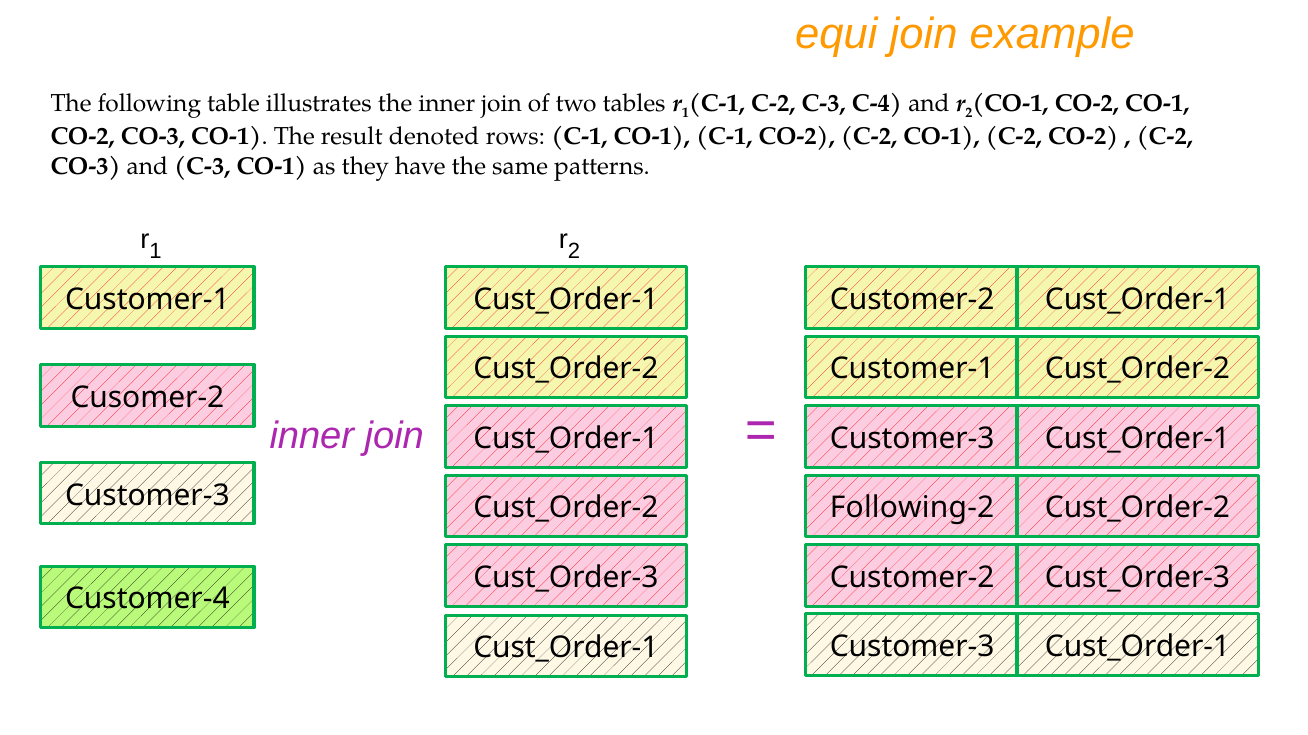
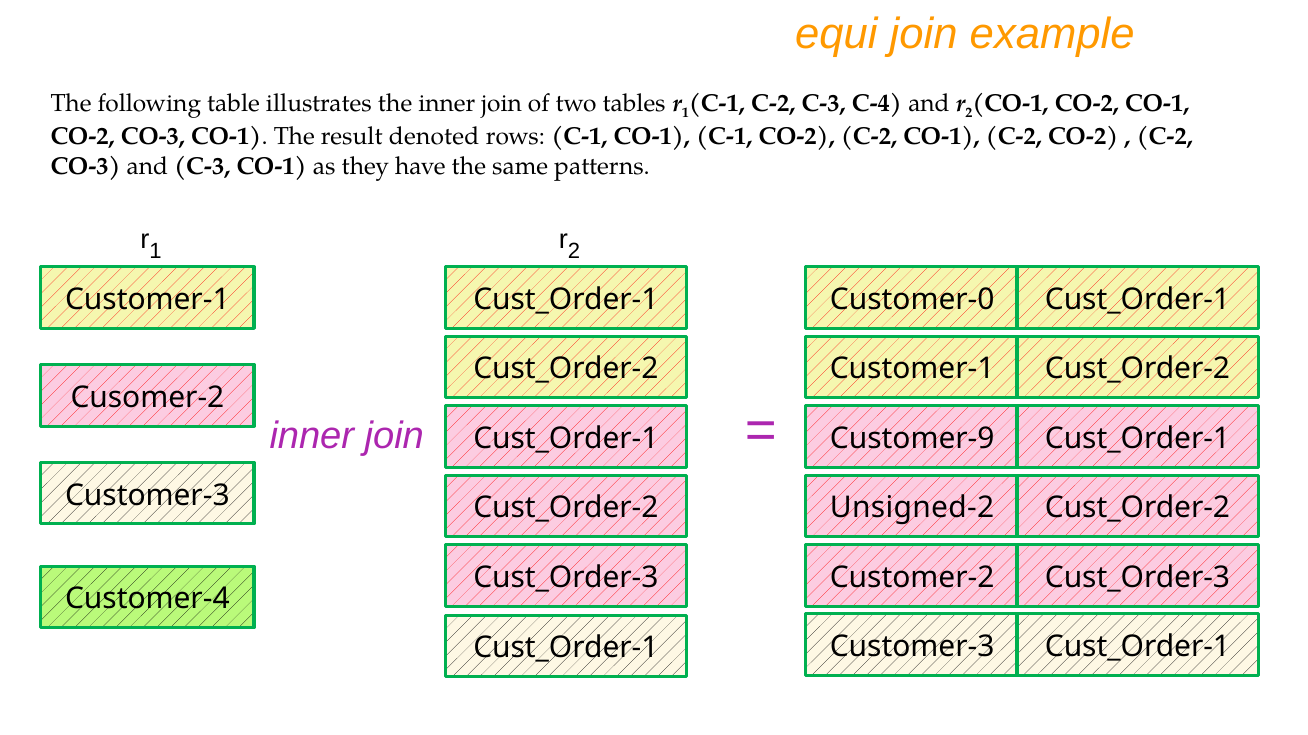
Customer-2 at (912, 300): Customer-2 -> Customer-0
Customer-3 at (912, 439): Customer-3 -> Customer-9
Following-2: Following-2 -> Unsigned-2
